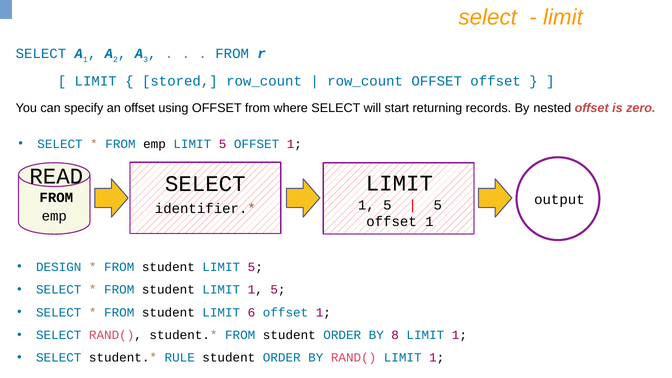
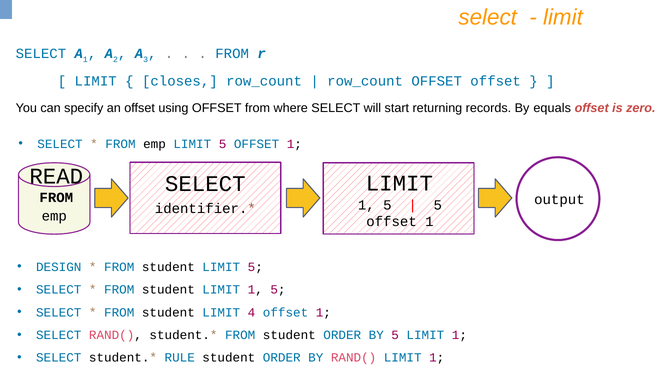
stored: stored -> closes
nested: nested -> equals
6: 6 -> 4
BY 8: 8 -> 5
